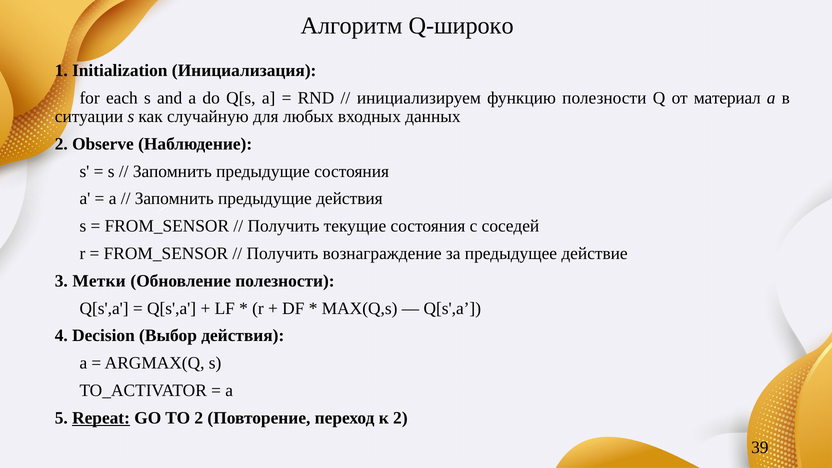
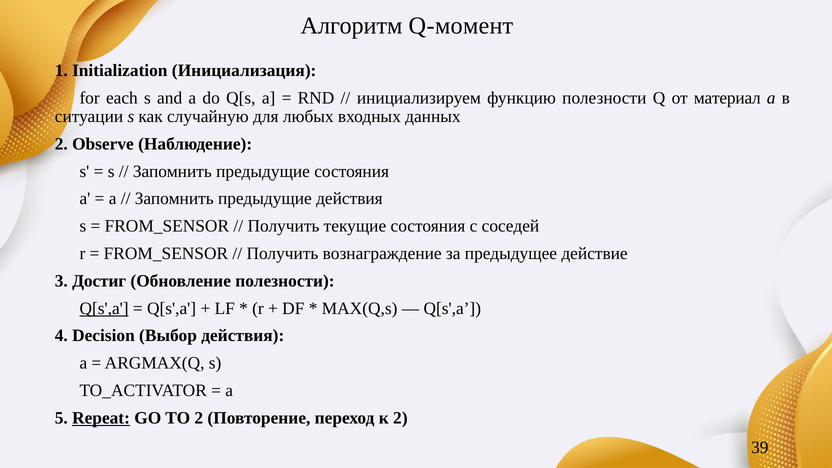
Q-широко: Q-широко -> Q-момент
Метки: Метки -> Достиг
Q[s',a at (104, 308) underline: none -> present
